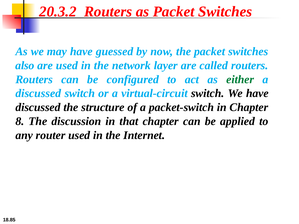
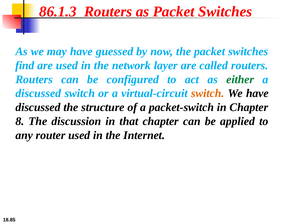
20.3.2: 20.3.2 -> 86.1.3
also: also -> find
switch at (208, 93) colour: black -> orange
